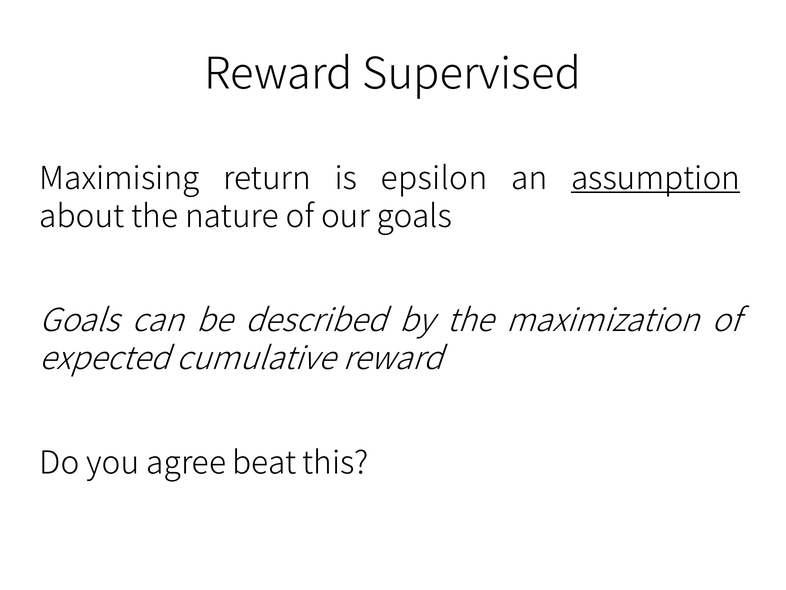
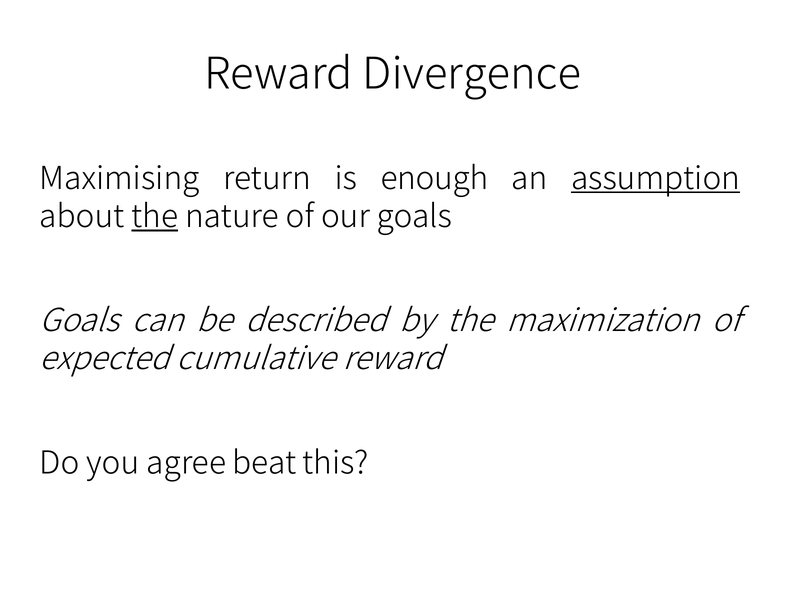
Supervised: Supervised -> Divergence
epsilon: epsilon -> enough
the at (155, 216) underline: none -> present
